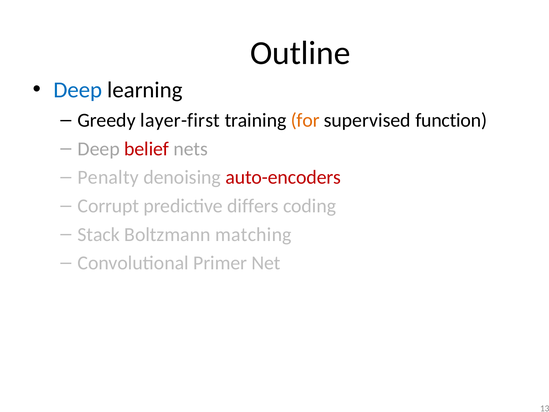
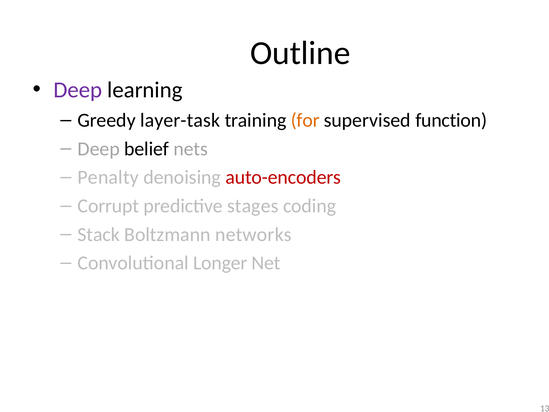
Deep at (78, 90) colour: blue -> purple
layer-first: layer-first -> layer-task
belief colour: red -> black
differs: differs -> stages
matching: matching -> networks
Primer: Primer -> Longer
